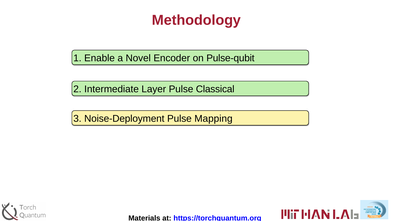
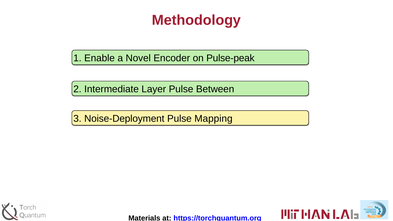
Pulse-qubit: Pulse-qubit -> Pulse-peak
Classical: Classical -> Between
